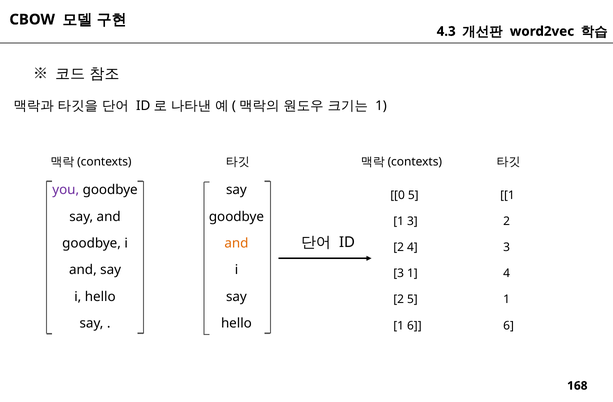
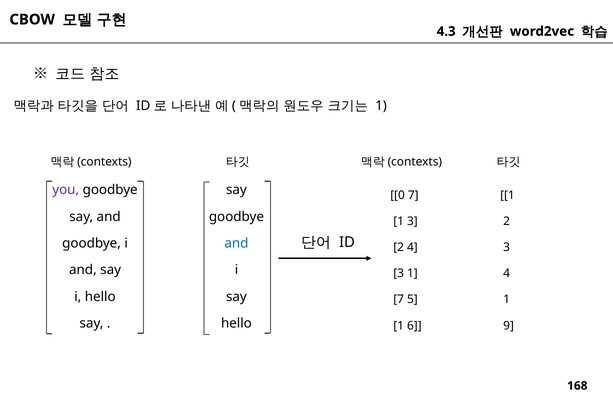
0 5: 5 -> 7
and at (236, 244) colour: orange -> blue
2 at (399, 300): 2 -> 7
6 at (509, 326): 6 -> 9
